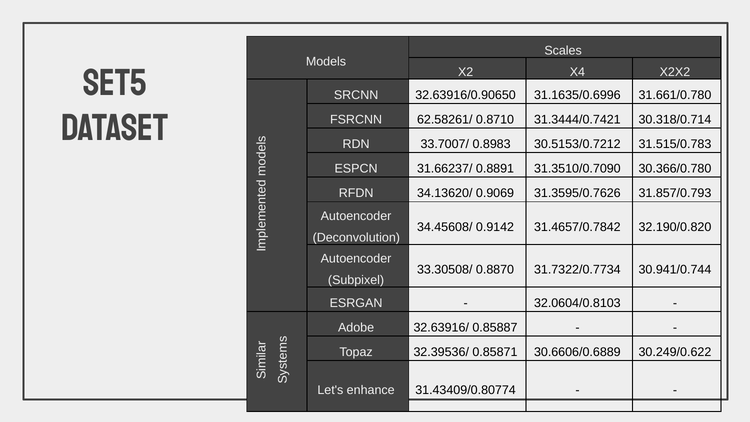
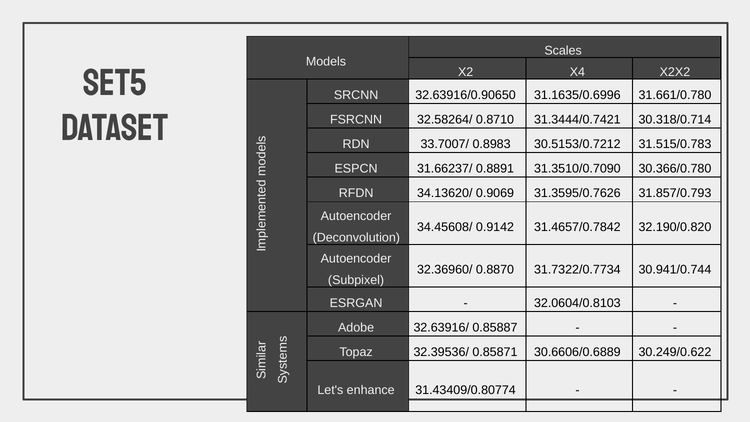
62.58261/: 62.58261/ -> 32.58264/
33.30508/: 33.30508/ -> 32.36960/
